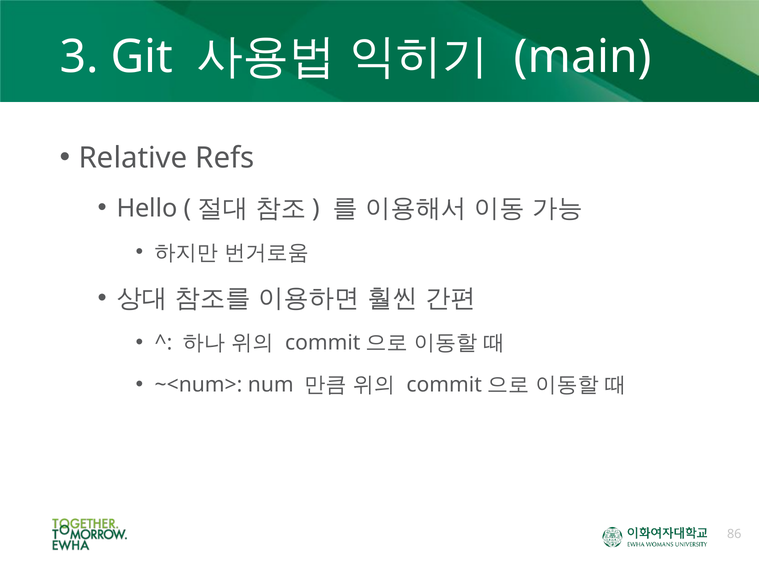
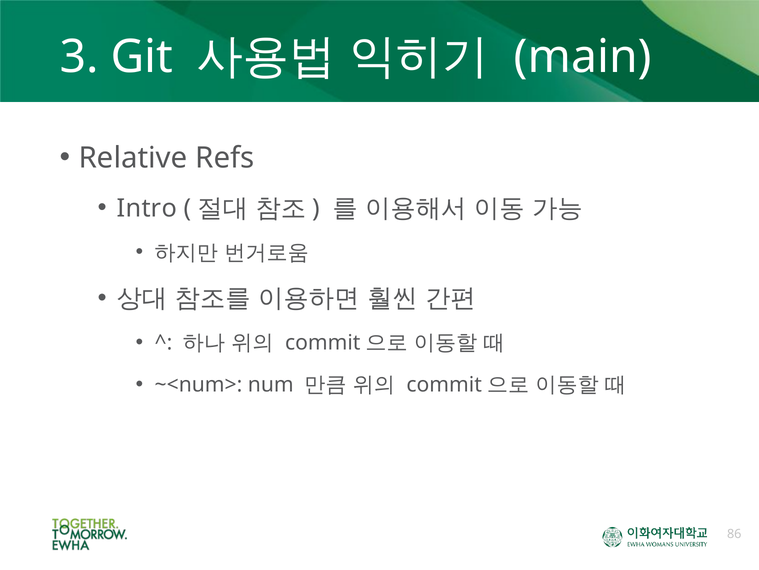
Hello: Hello -> Intro
